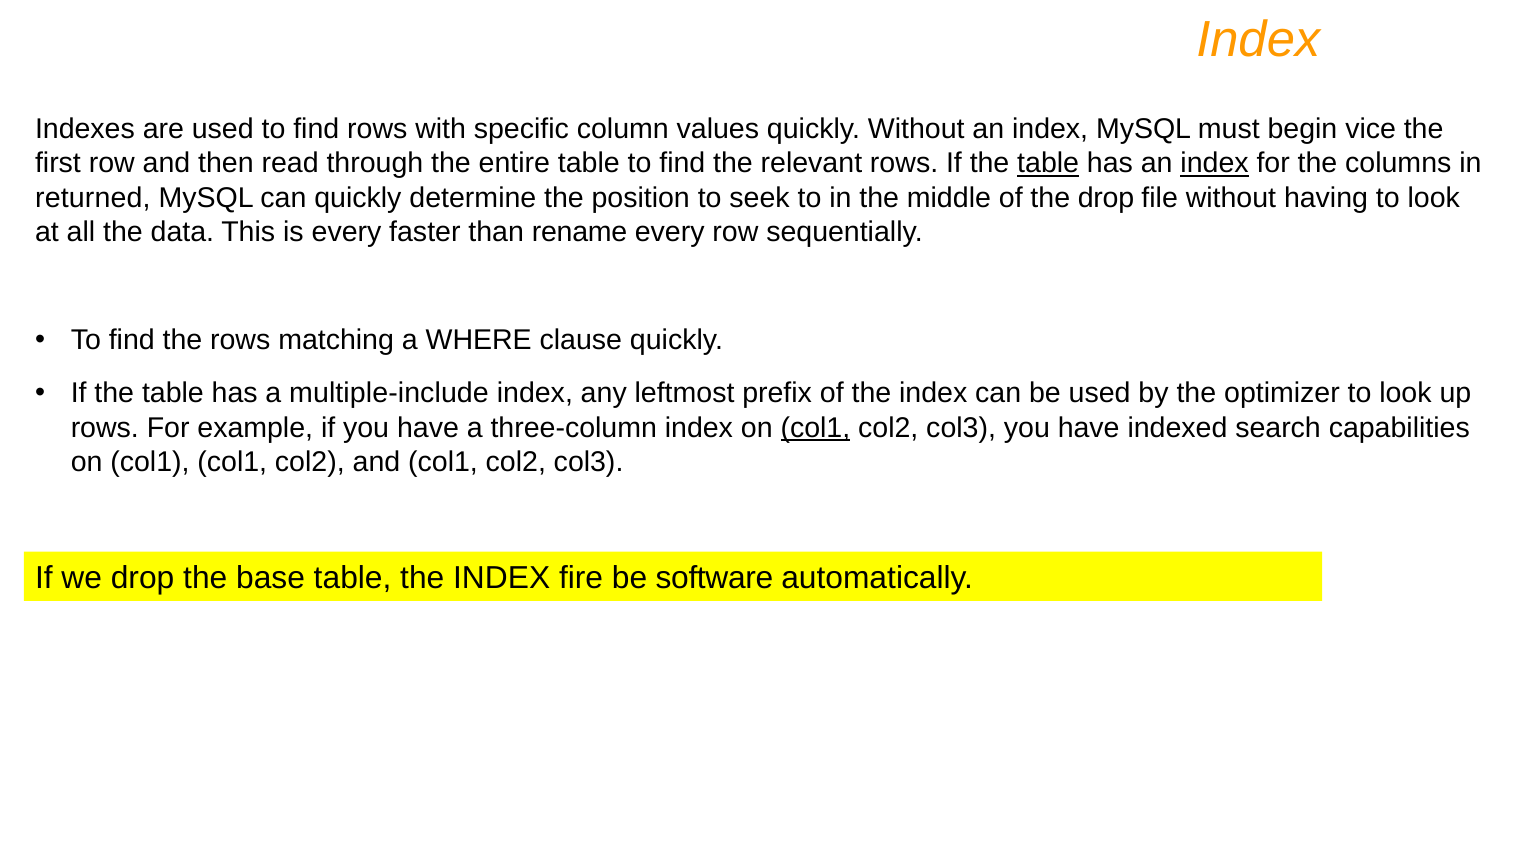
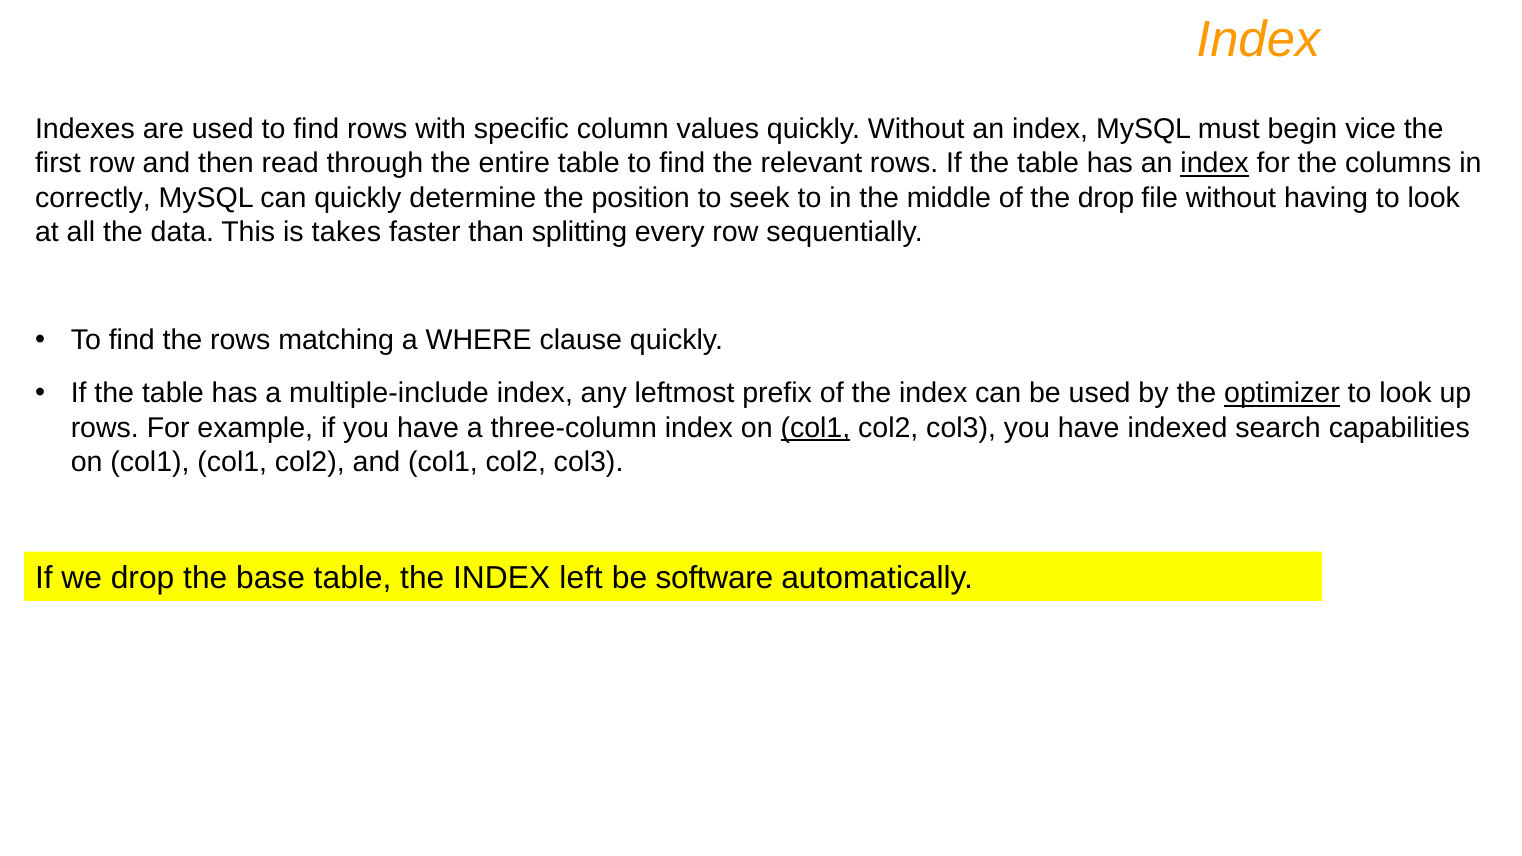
table at (1048, 164) underline: present -> none
returned: returned -> correctly
is every: every -> takes
rename: rename -> splitting
optimizer underline: none -> present
fire: fire -> left
